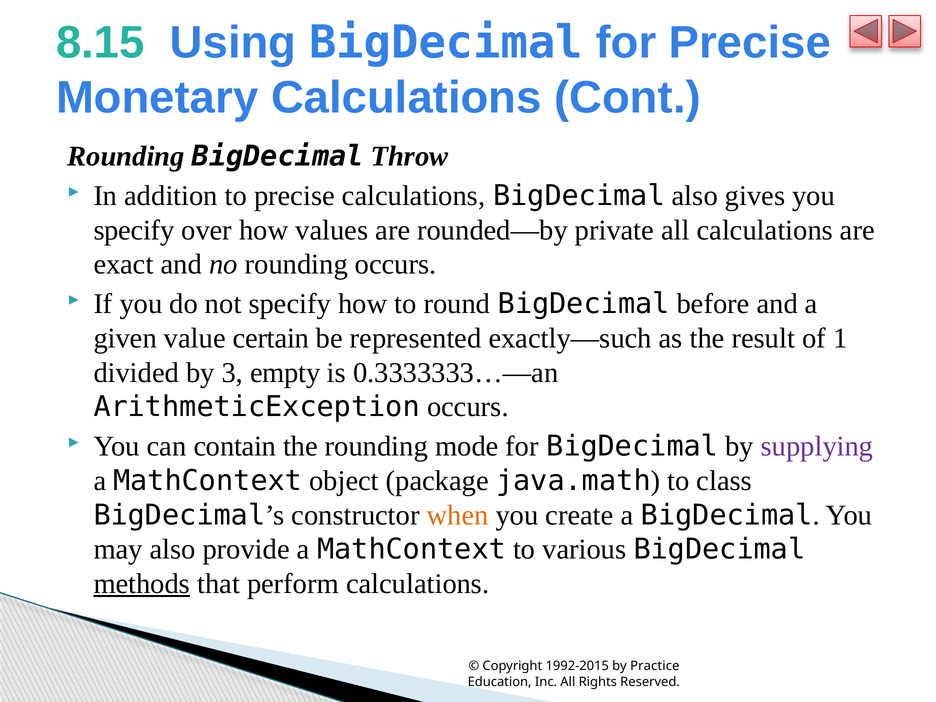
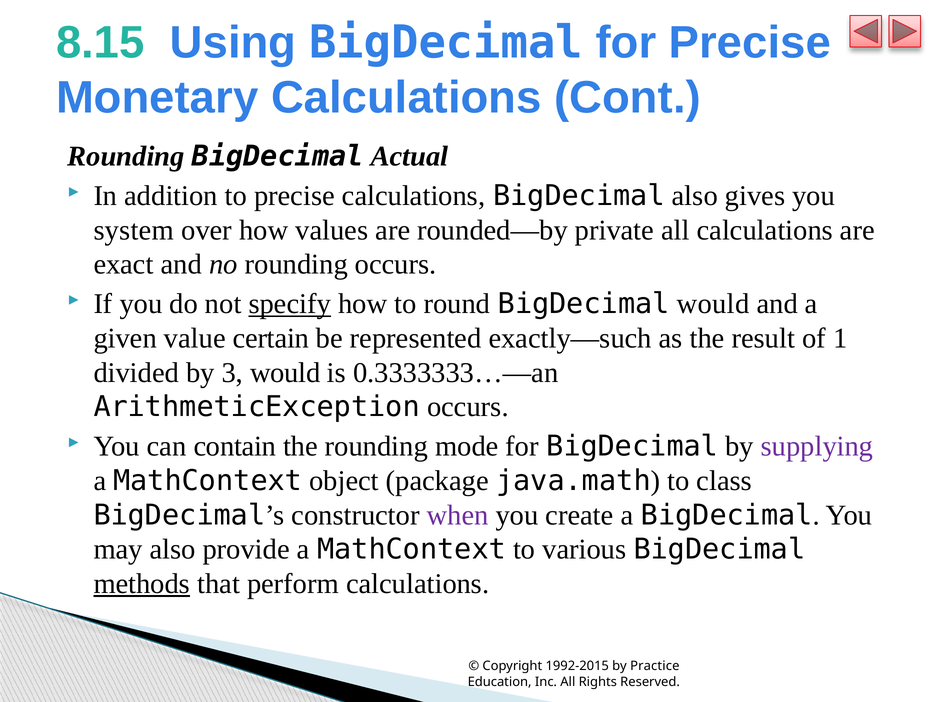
Throw: Throw -> Actual
specify at (134, 230): specify -> system
specify at (290, 304) underline: none -> present
BigDecimal before: before -> would
3 empty: empty -> would
when colour: orange -> purple
